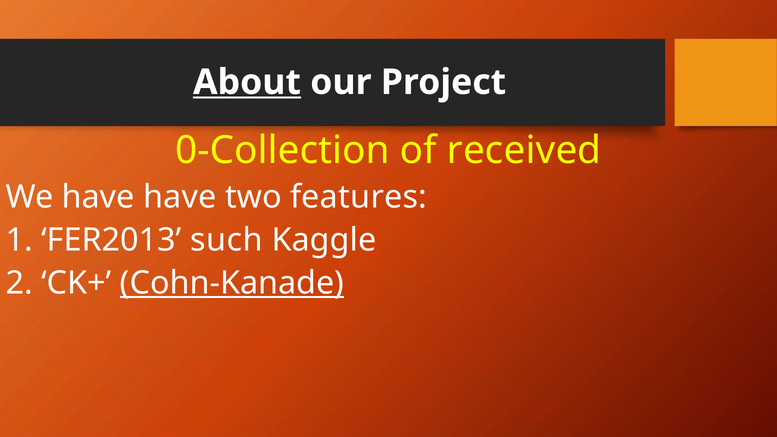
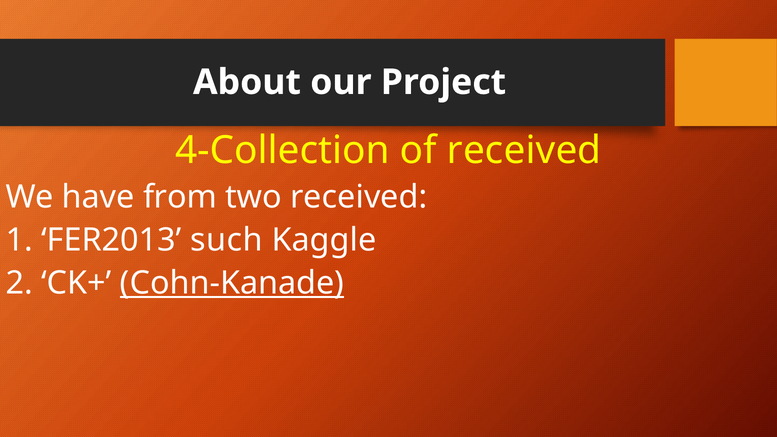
About underline: present -> none
0-Collection: 0-Collection -> 4-Collection
have have: have -> from
two features: features -> received
